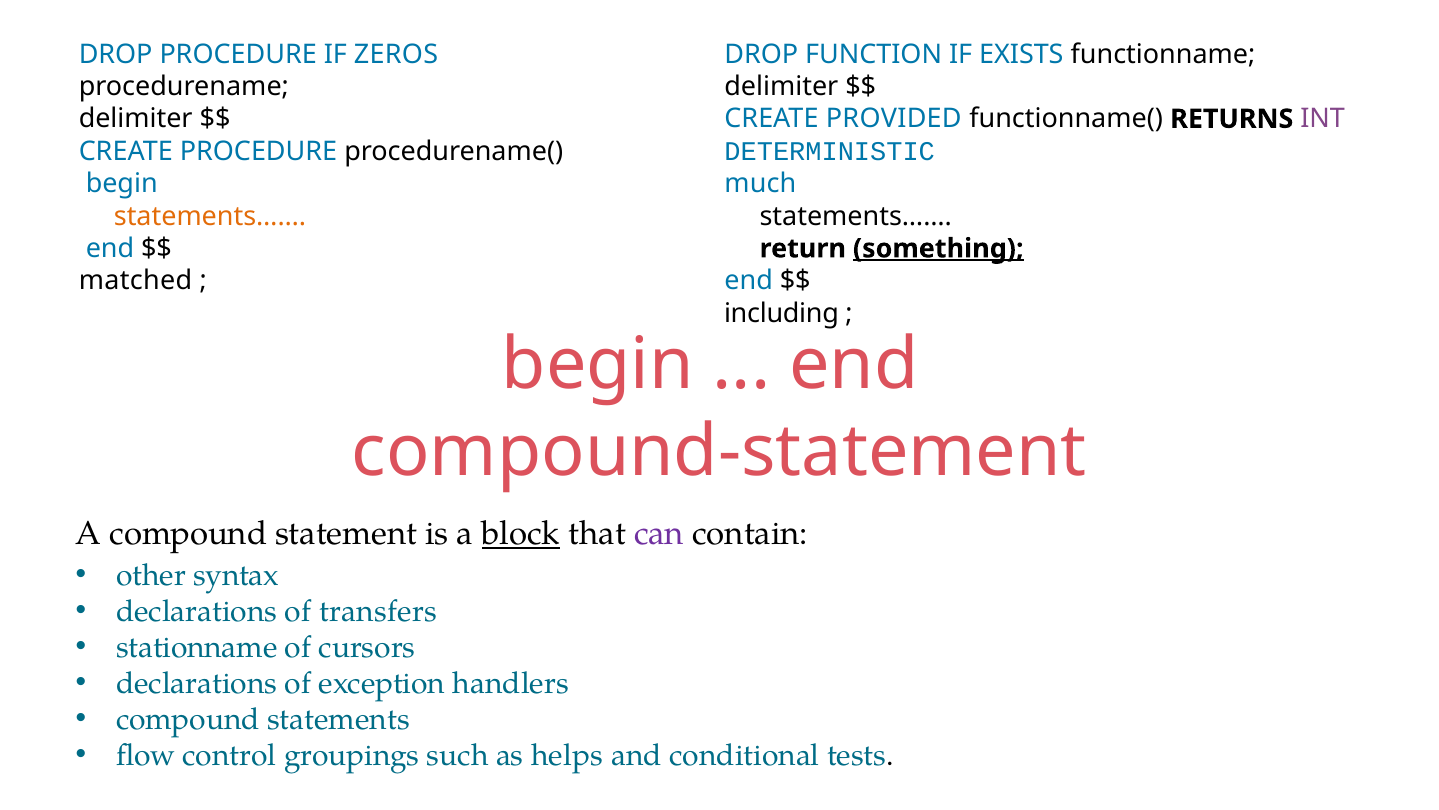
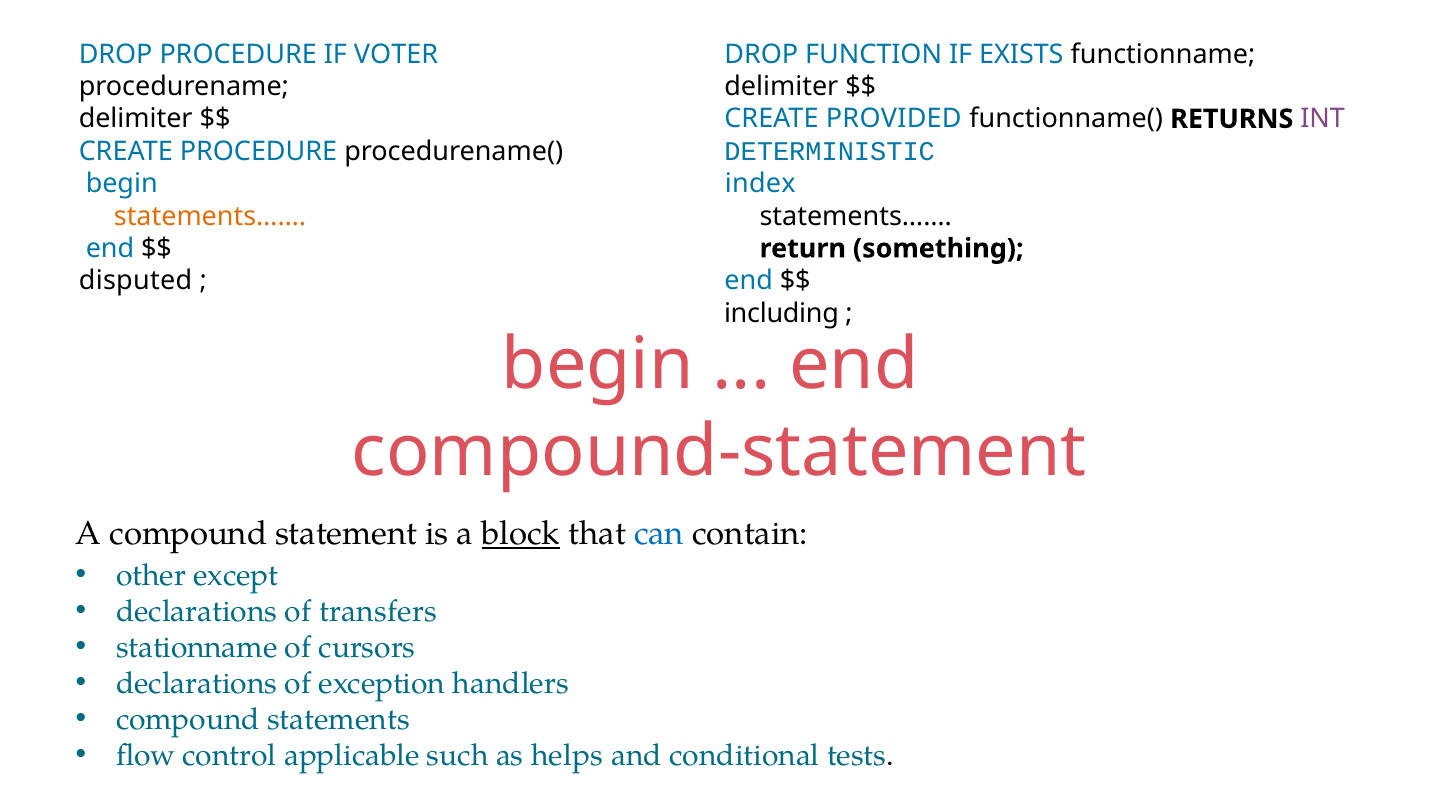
ZEROS: ZEROS -> VOTER
much: much -> index
something underline: present -> none
matched: matched -> disputed
can colour: purple -> blue
syntax: syntax -> except
groupings: groupings -> applicable
